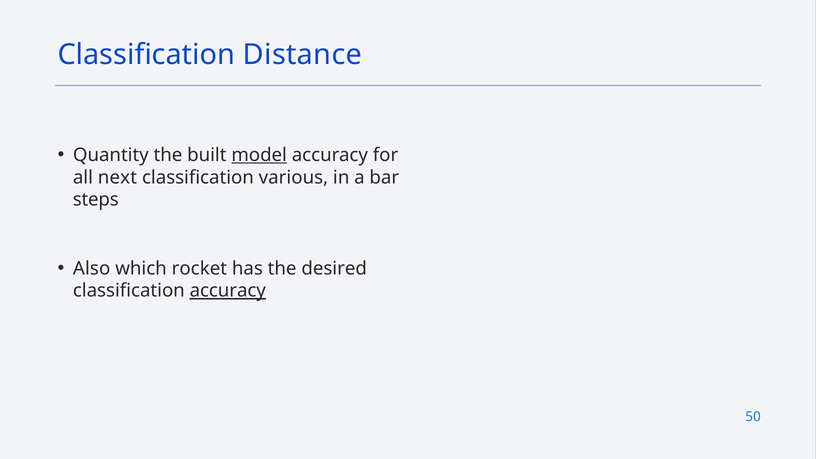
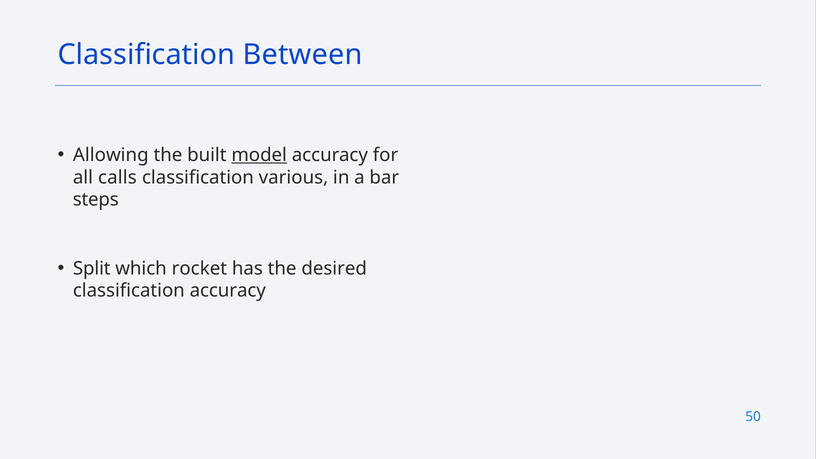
Distance: Distance -> Between
Quantity: Quantity -> Allowing
next: next -> calls
Also: Also -> Split
accuracy at (228, 291) underline: present -> none
